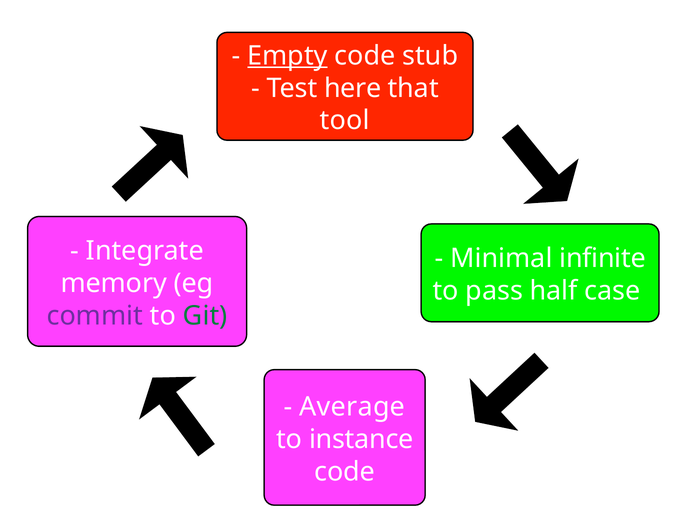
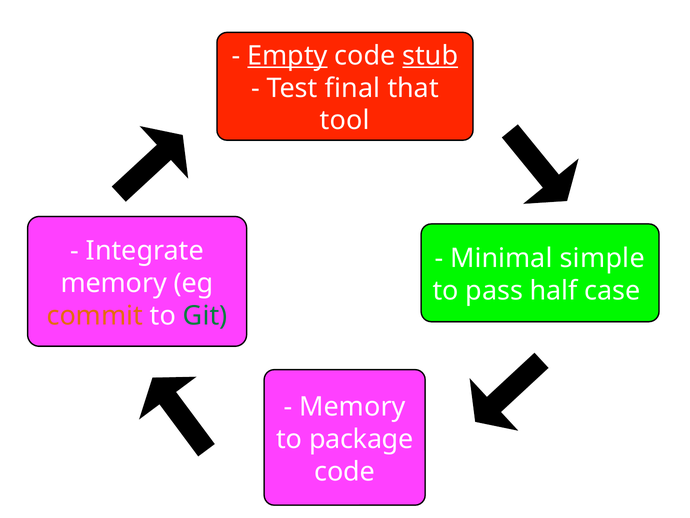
stub underline: none -> present
here: here -> final
infinite: infinite -> simple
commit colour: purple -> orange
Average at (352, 407): Average -> Memory
instance: instance -> package
